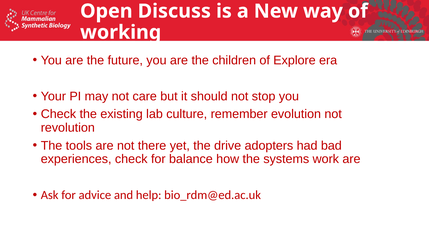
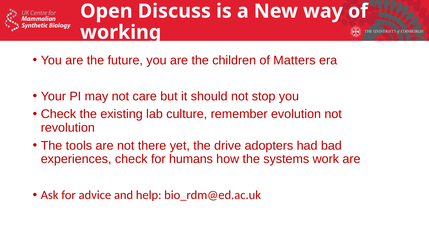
Explore: Explore -> Matters
balance: balance -> humans
